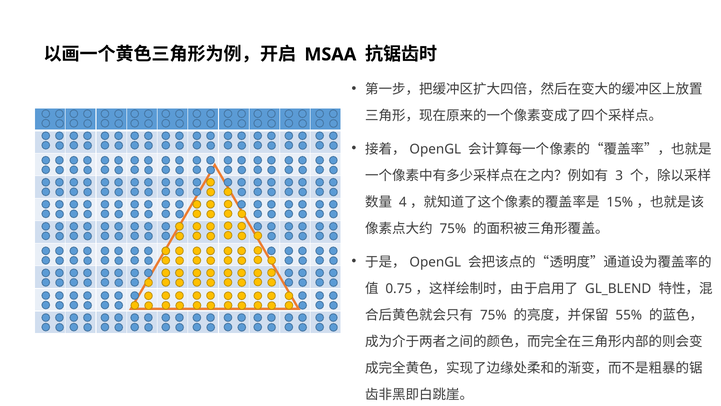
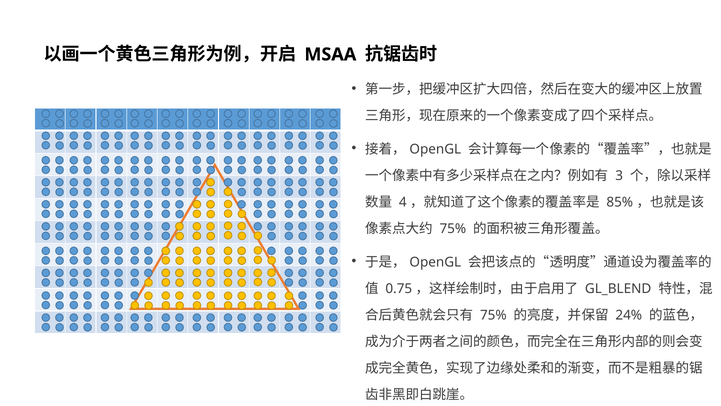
15%: 15% -> 85%
55%: 55% -> 24%
